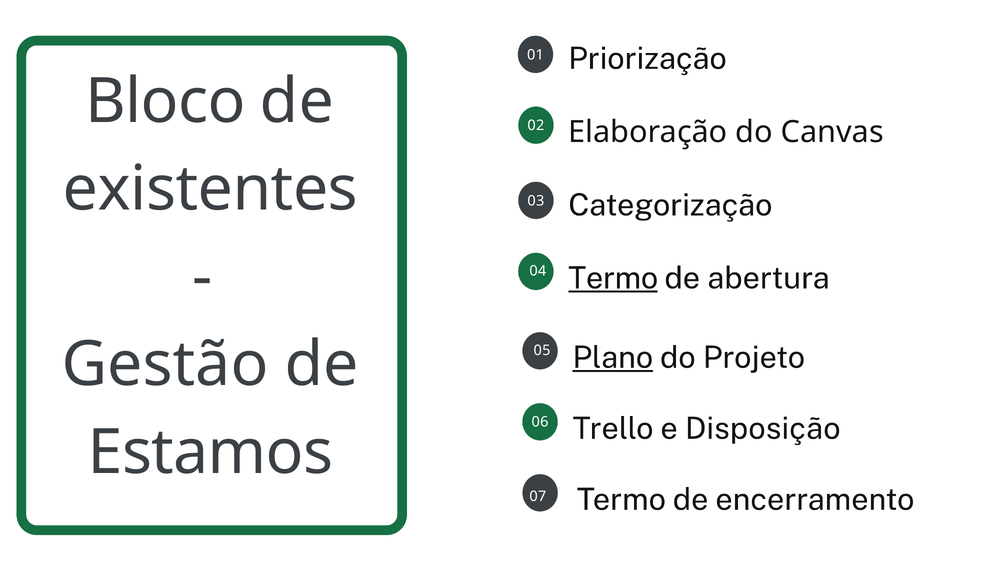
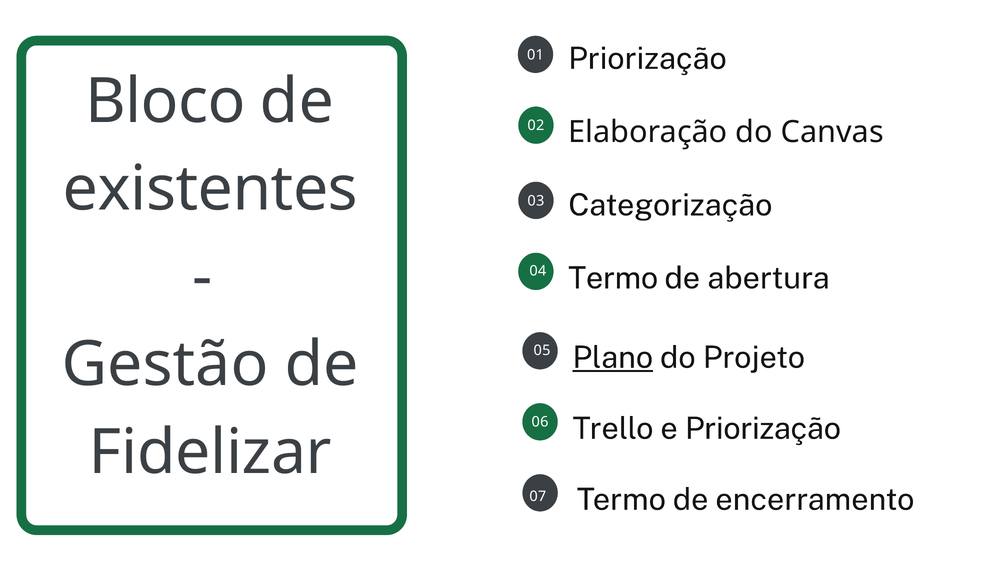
Termo at (613, 278) underline: present -> none
e Disposição: Disposição -> Priorização
Estamos: Estamos -> Fidelizar
